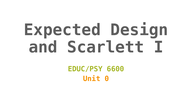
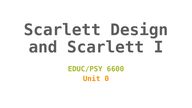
Expected at (62, 30): Expected -> Scarlett
